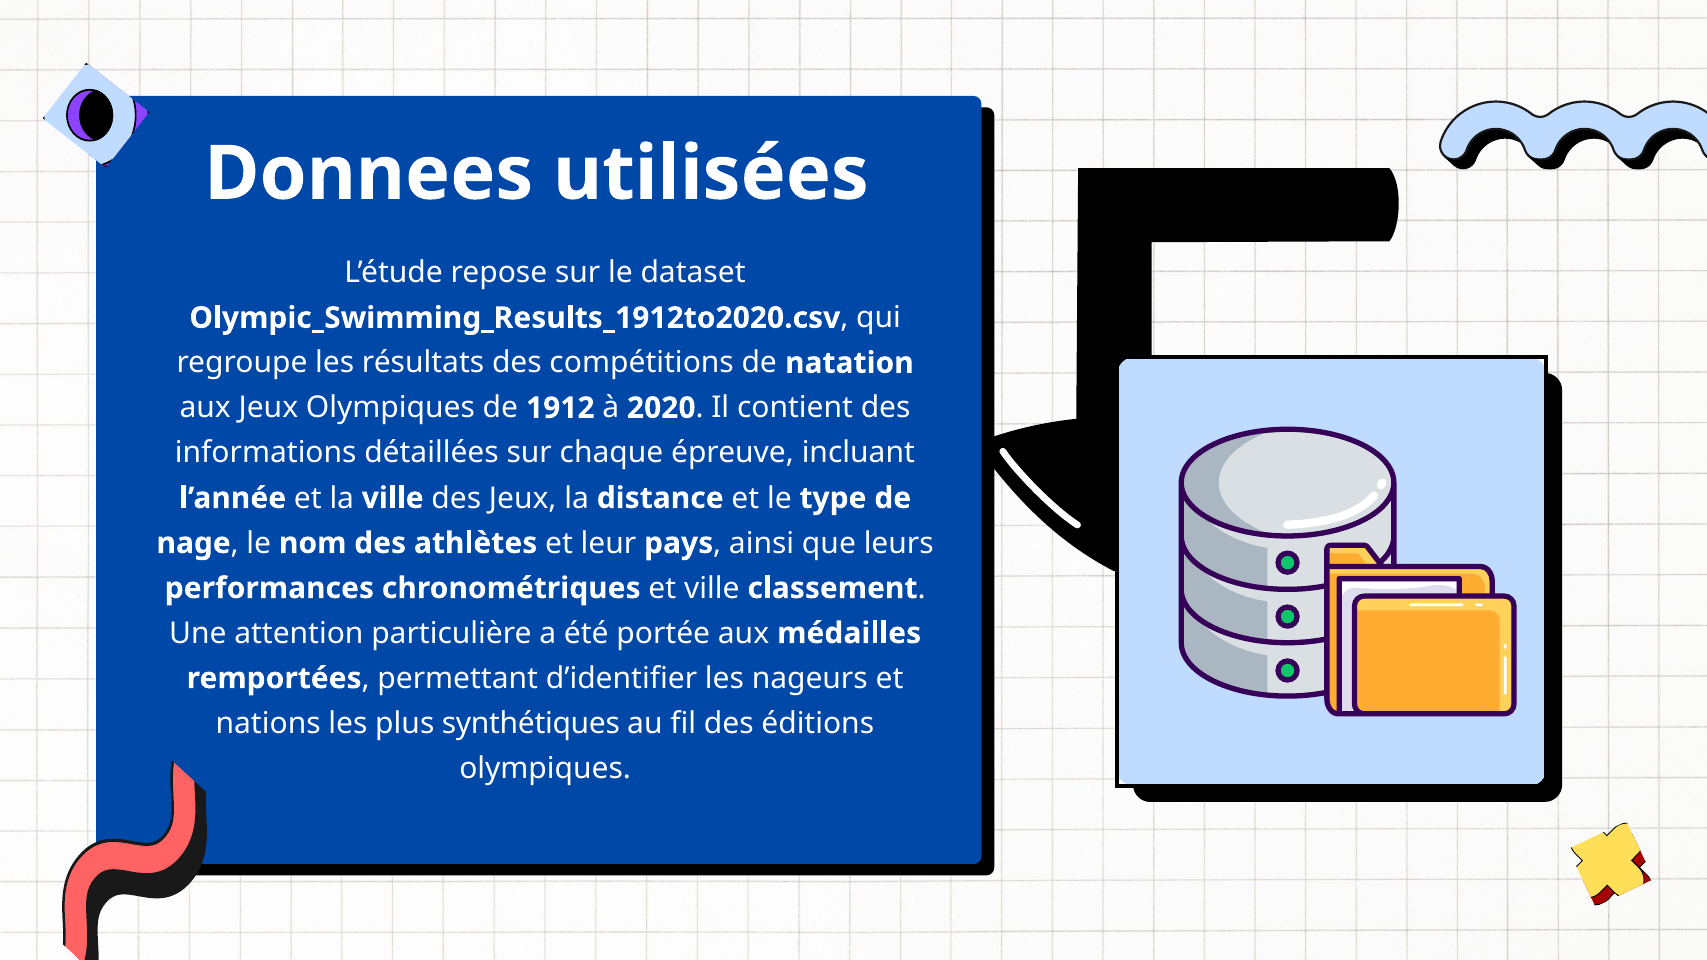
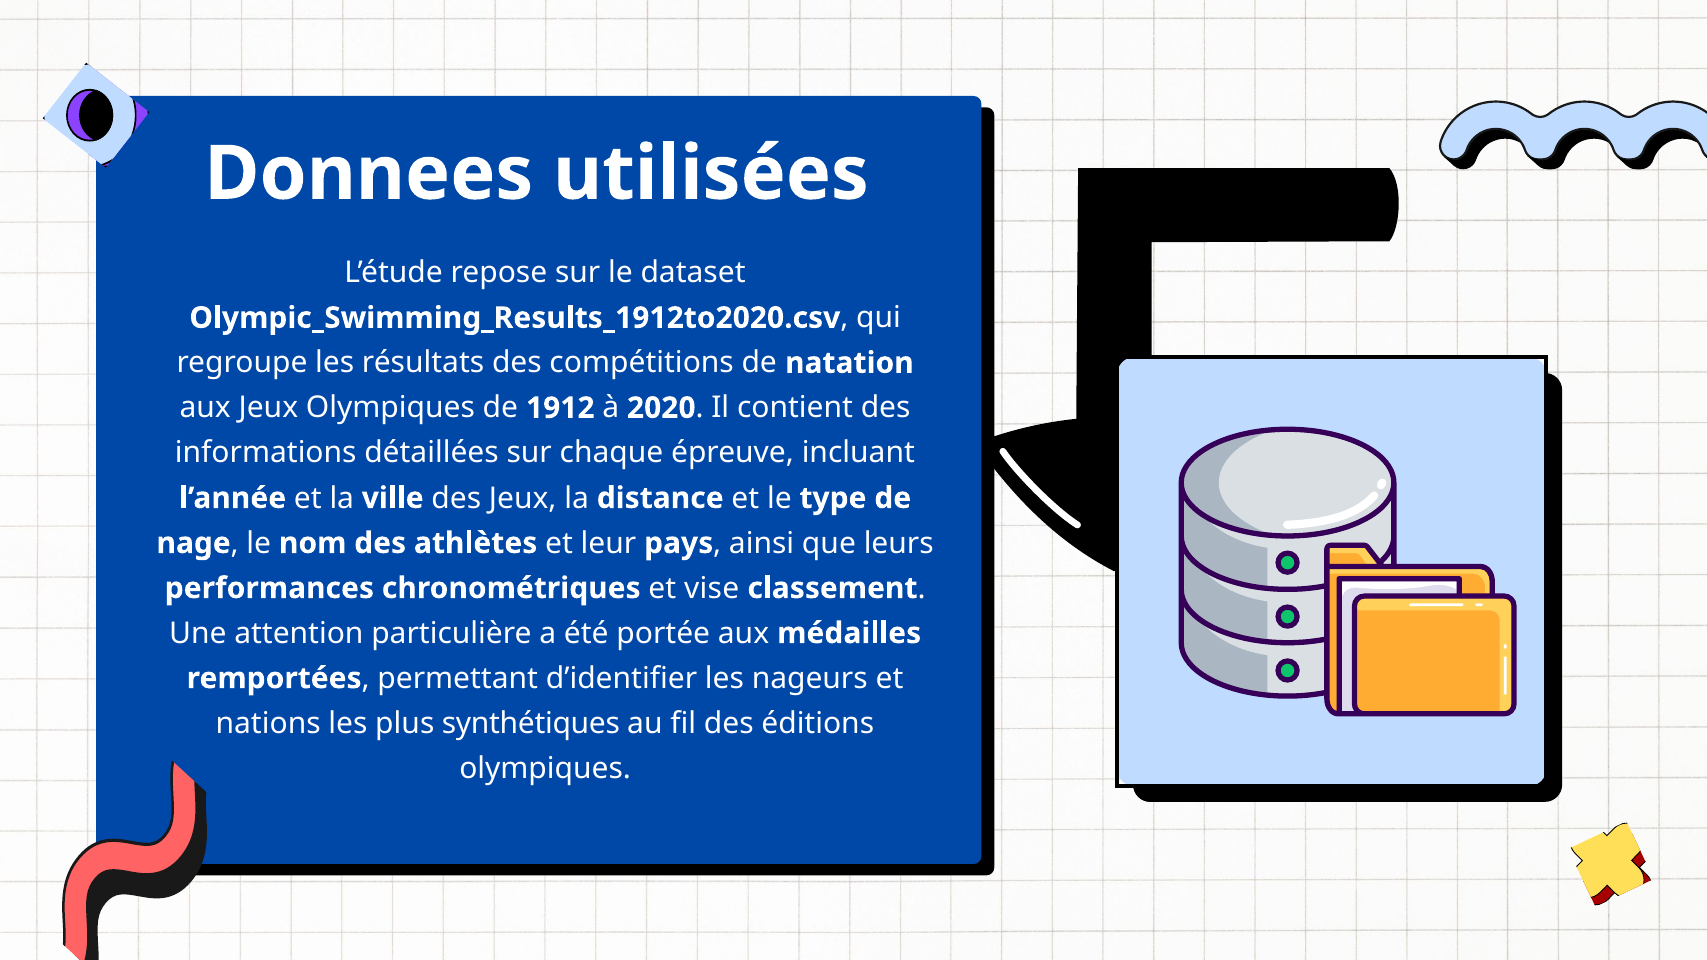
et ville: ville -> vise
